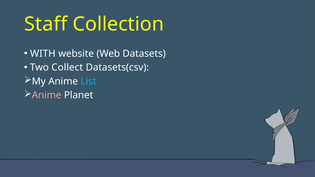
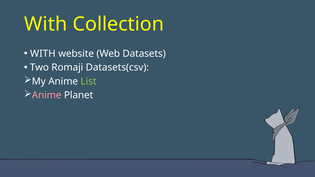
Staff at (46, 24): Staff -> With
Collect: Collect -> Romaji
List colour: light blue -> light green
